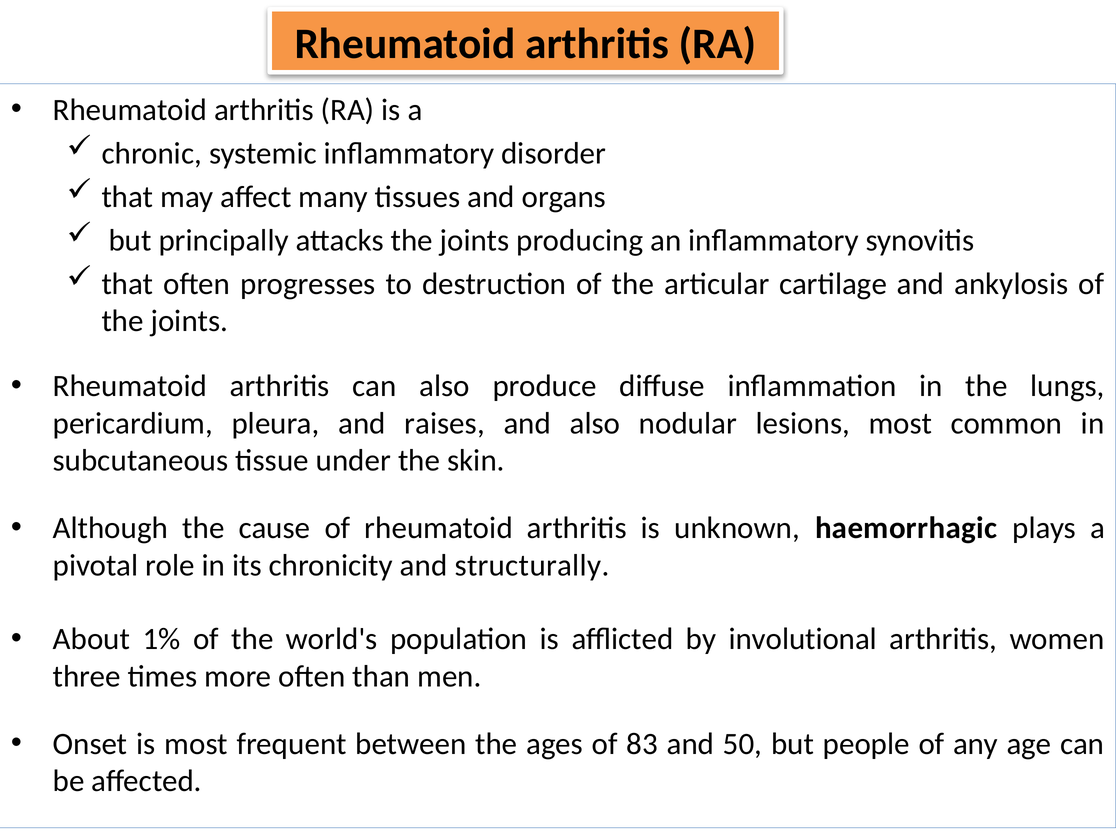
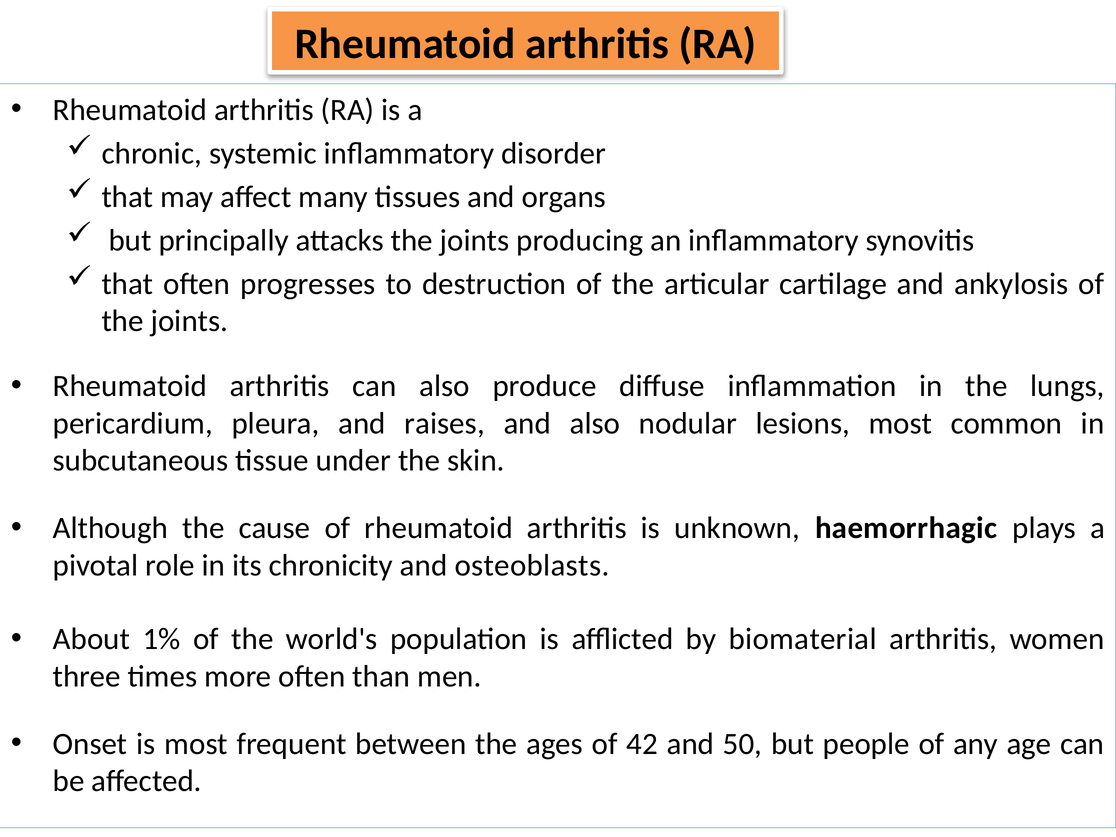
structurally: structurally -> osteoblasts
involutional: involutional -> biomaterial
83: 83 -> 42
